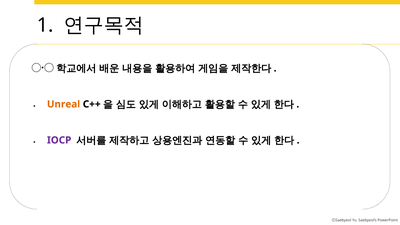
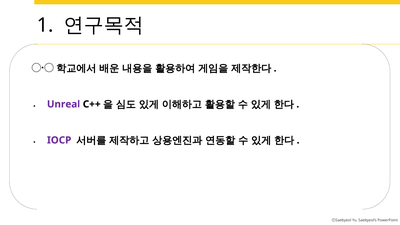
Unreal colour: orange -> purple
